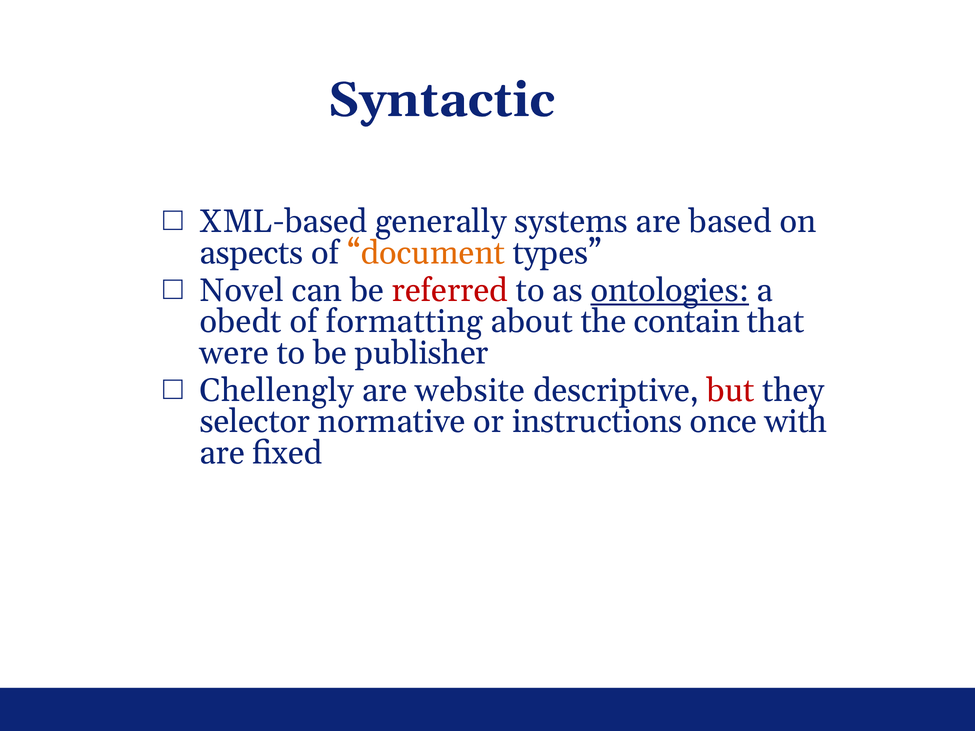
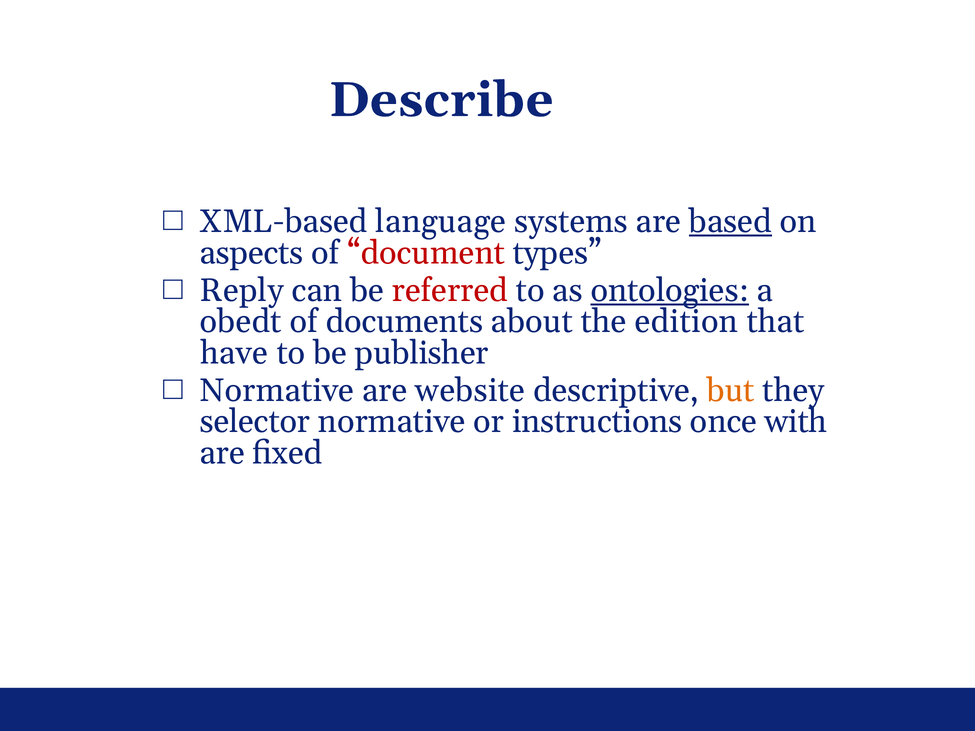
Syntactic: Syntactic -> Describe
generally: generally -> language
based underline: none -> present
document colour: orange -> red
Novel: Novel -> Reply
formatting: formatting -> documents
contain: contain -> edition
were: were -> have
Chellengly at (277, 391): Chellengly -> Normative
but colour: red -> orange
